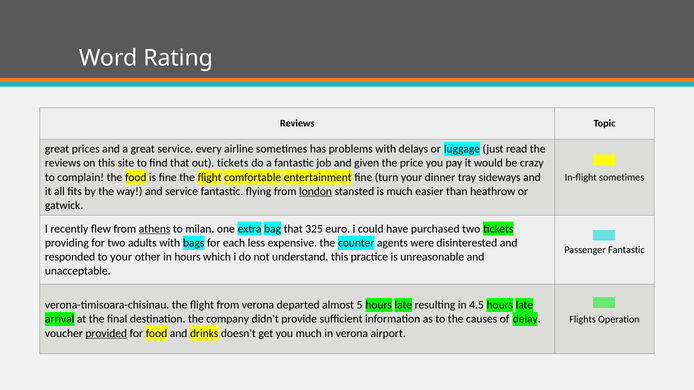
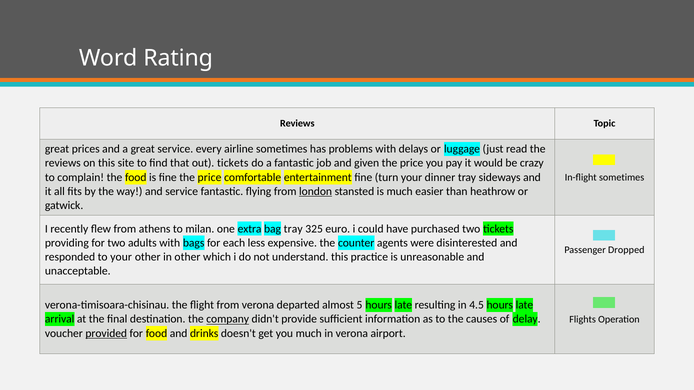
fine the flight: flight -> price
athens underline: present -> none
bag that: that -> tray
Passenger Fantastic: Fantastic -> Dropped
in hours: hours -> other
company underline: none -> present
